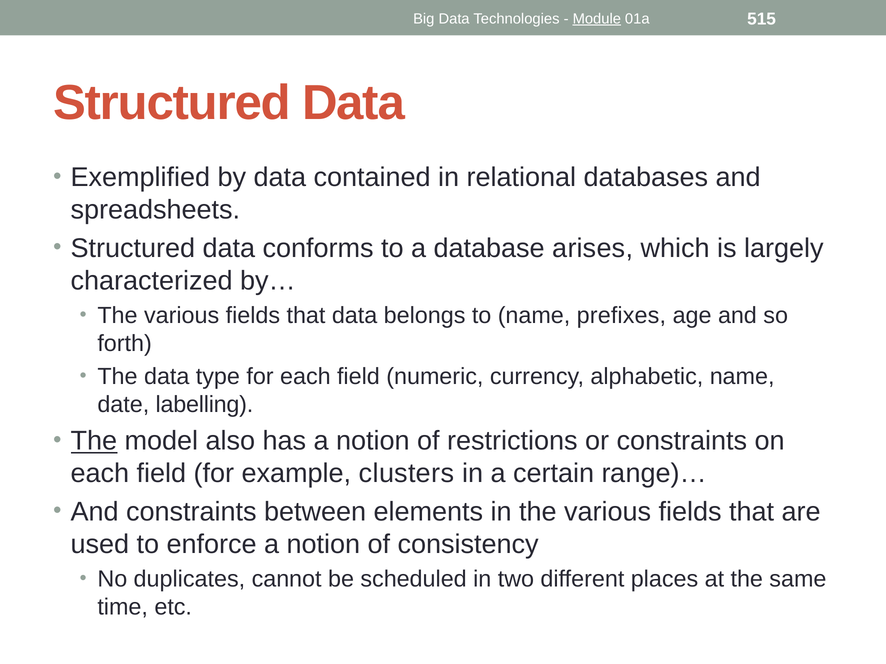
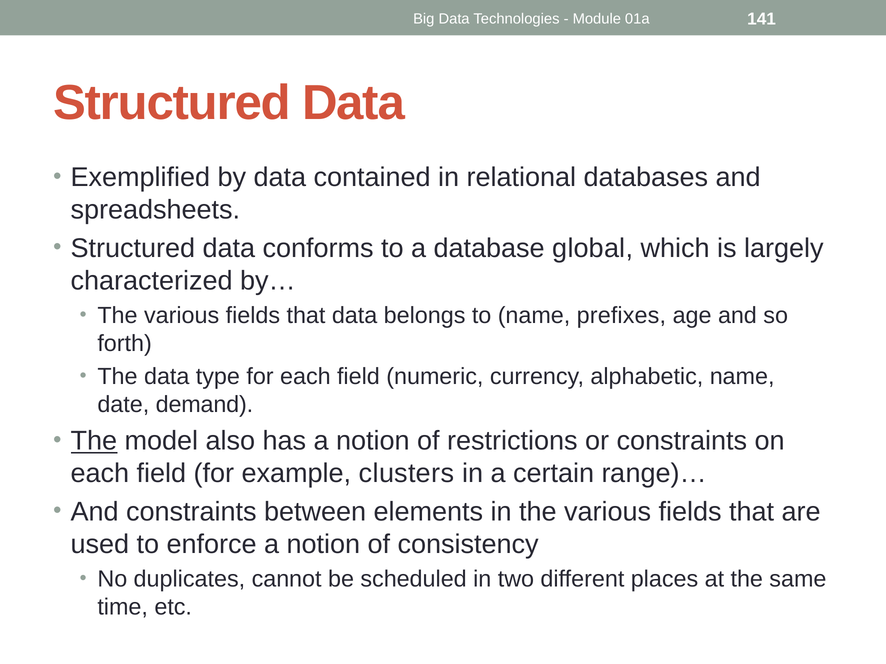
Module underline: present -> none
515: 515 -> 141
arises: arises -> global
labelling: labelling -> demand
